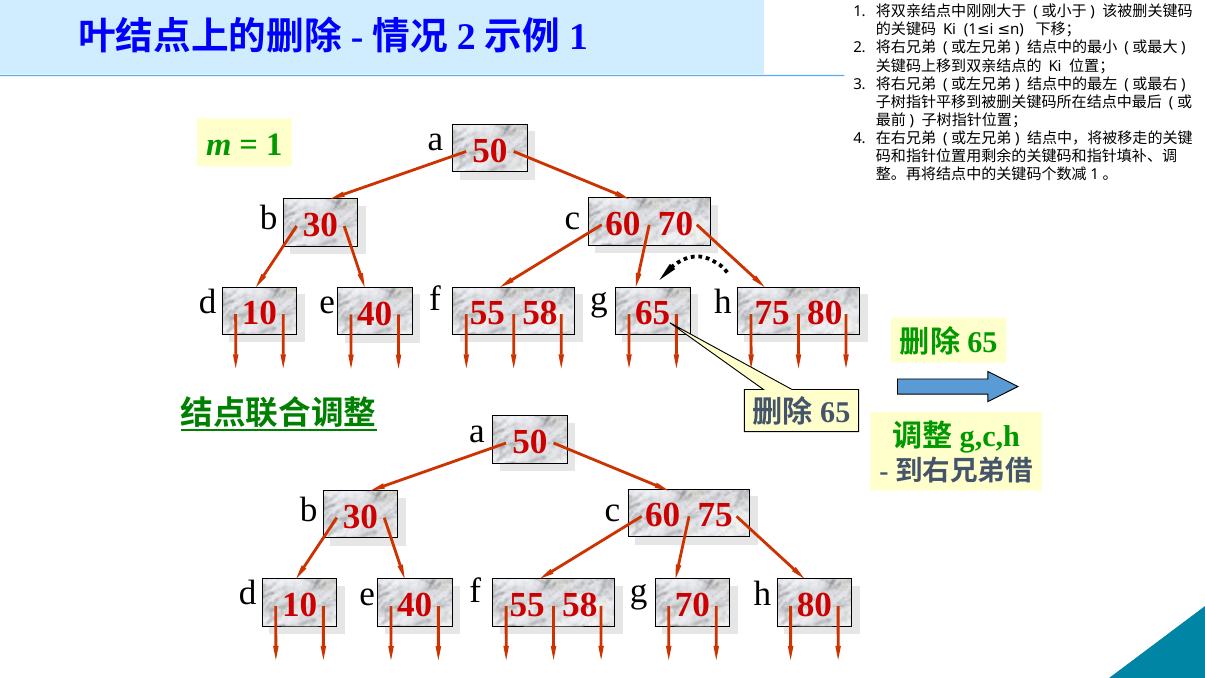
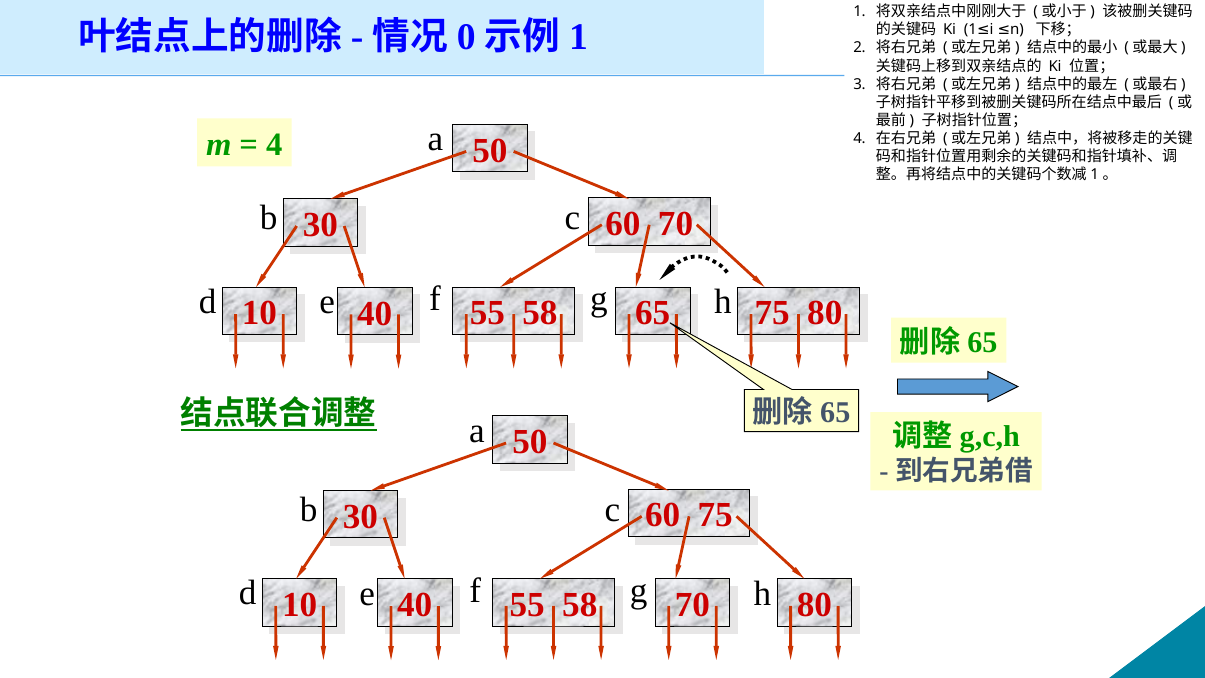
2 at (466, 37): 2 -> 0
1 at (274, 145): 1 -> 4
